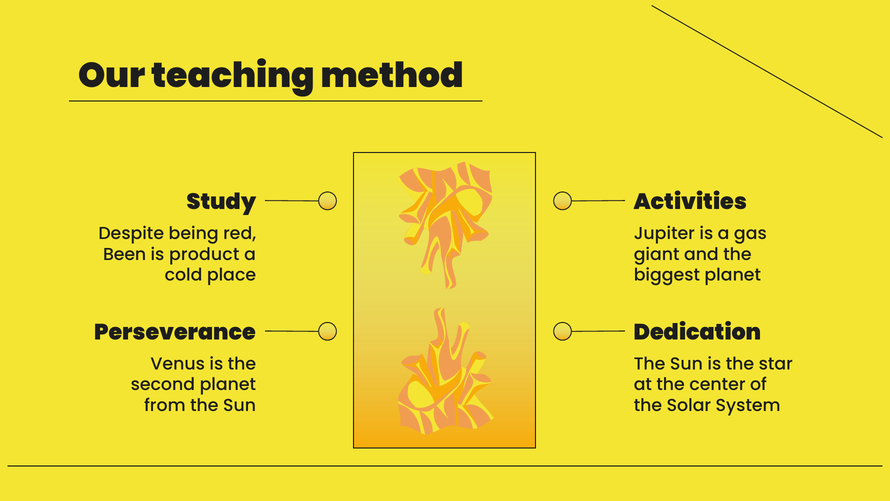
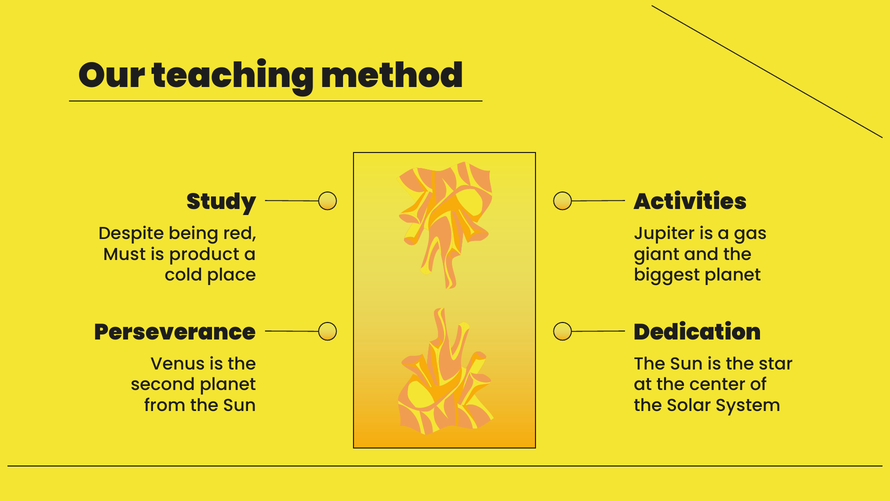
Been: Been -> Must
